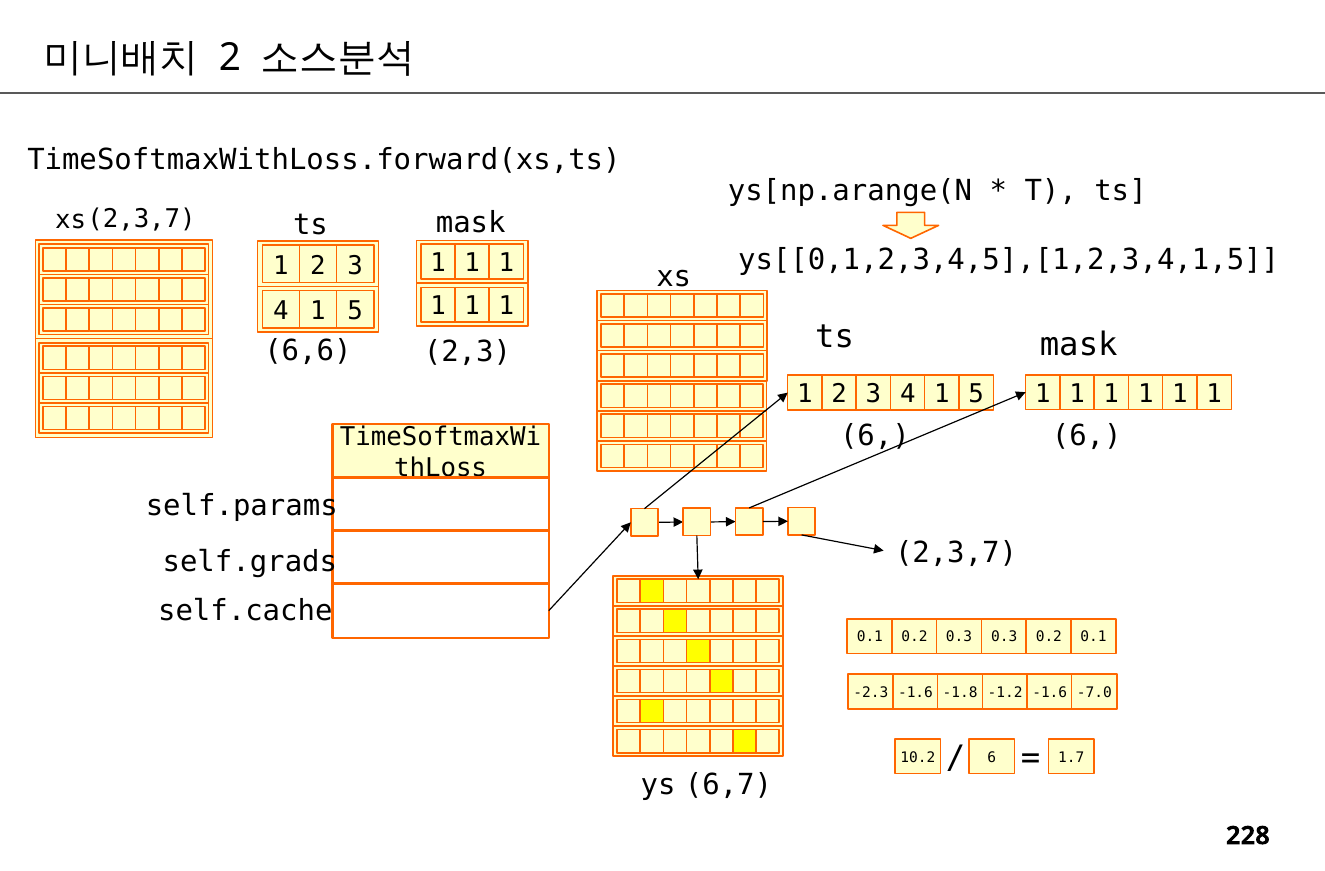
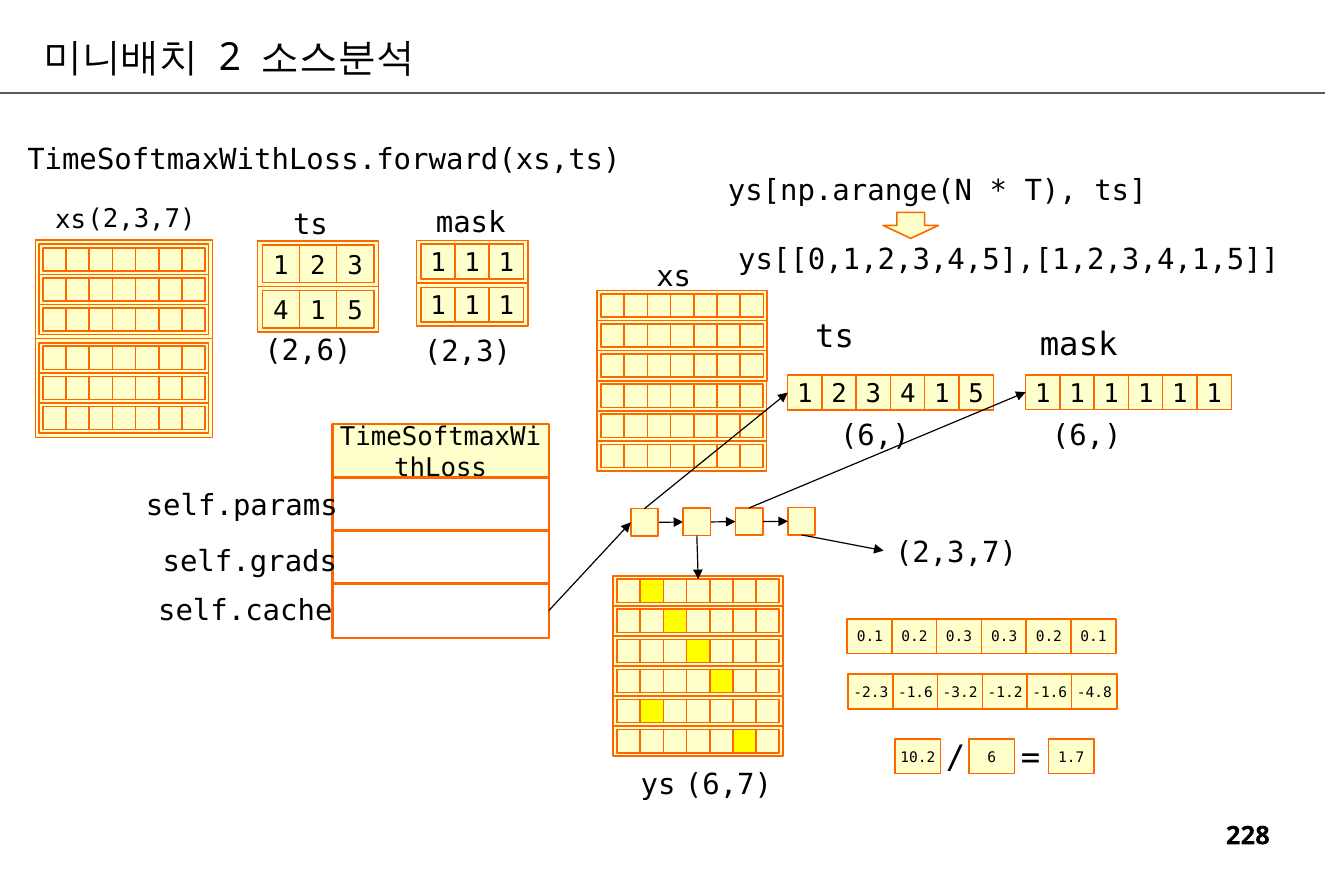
6,6: 6,6 -> 2,6
-1.8: -1.8 -> -3.2
-7.0: -7.0 -> -4.8
